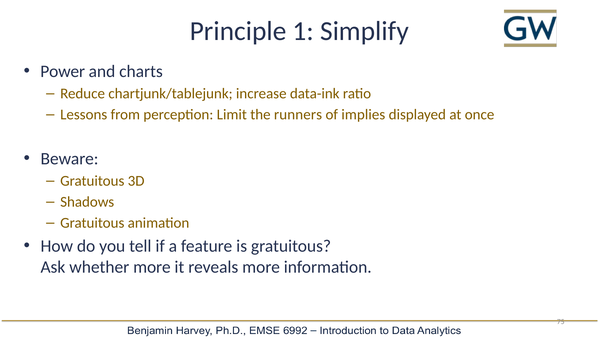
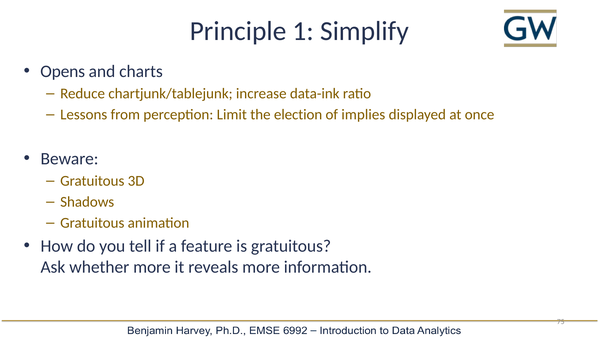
Power: Power -> Opens
runners: runners -> election
